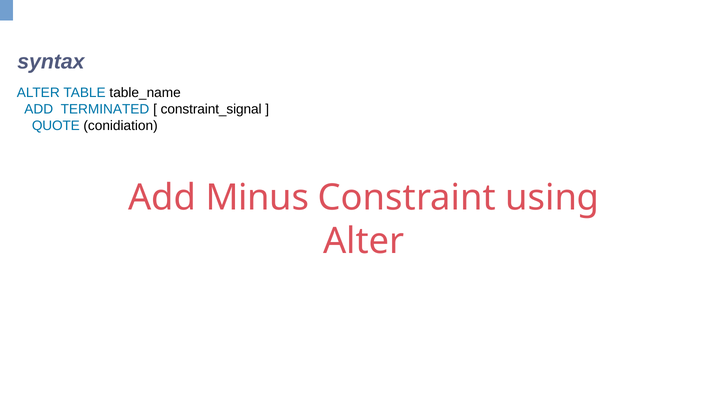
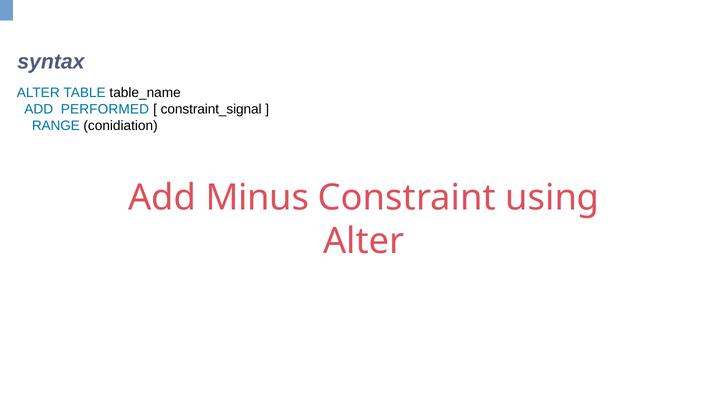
TERMINATED: TERMINATED -> PERFORMED
QUOTE: QUOTE -> RANGE
